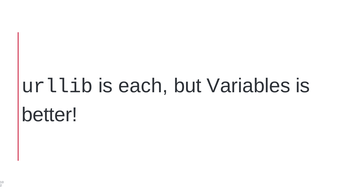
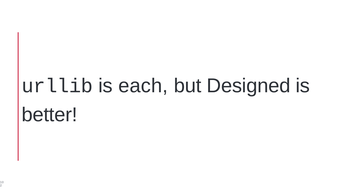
Variables: Variables -> Designed
